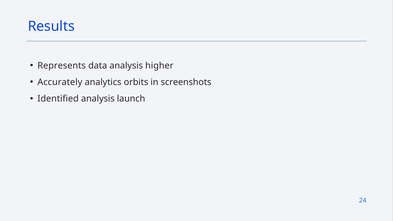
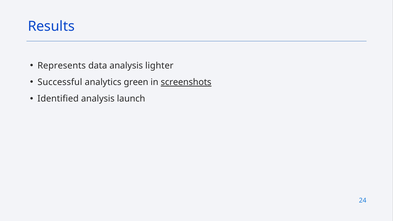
higher: higher -> lighter
Accurately: Accurately -> Successful
orbits: orbits -> green
screenshots underline: none -> present
